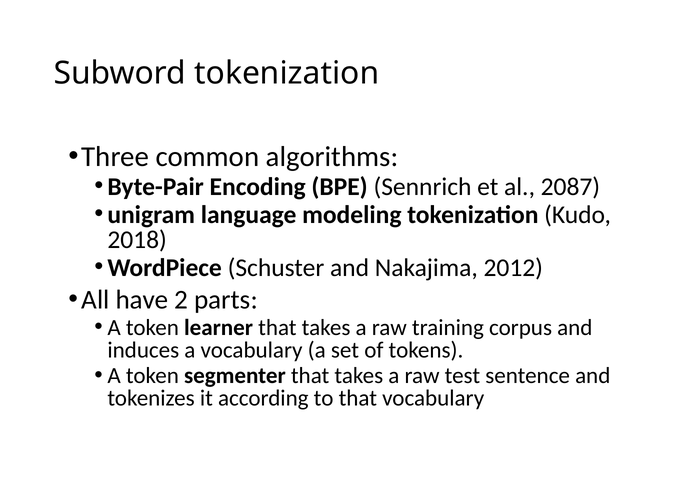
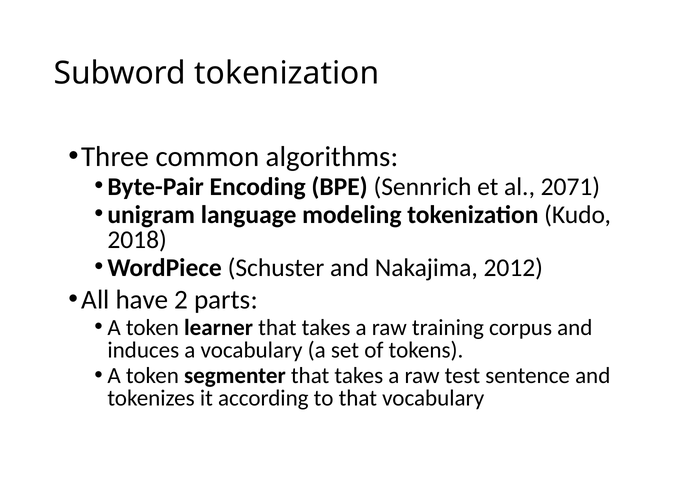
2087: 2087 -> 2071
